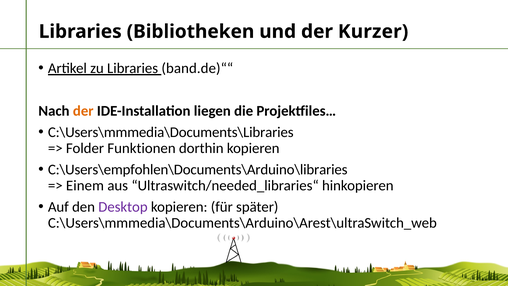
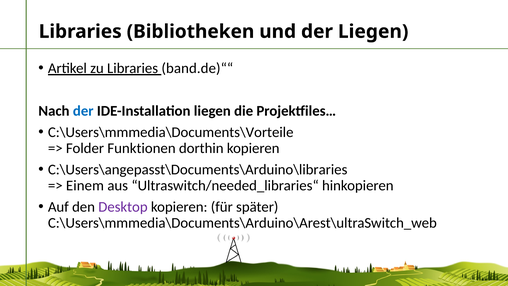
der Kurzer: Kurzer -> Liegen
der at (83, 111) colour: orange -> blue
C:\Users\mmmedia\Documents\Libraries: C:\Users\mmmedia\Documents\Libraries -> C:\Users\mmmedia\Documents\Vorteile
C:\Users\empfohlen\Documents\Arduino\libraries: C:\Users\empfohlen\Documents\Arduino\libraries -> C:\Users\angepasst\Documents\Arduino\libraries
